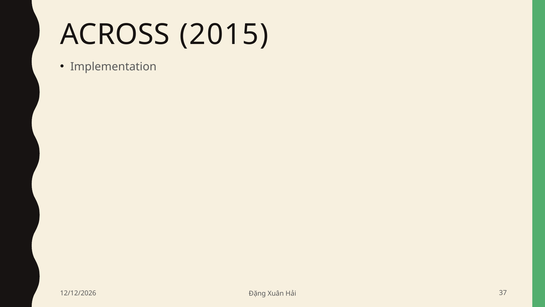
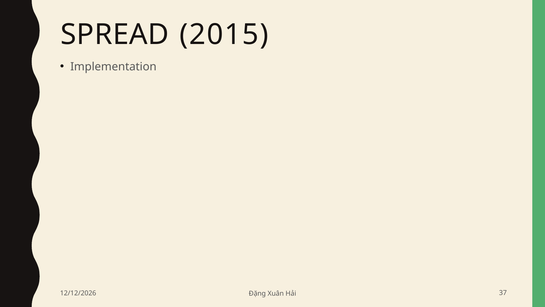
ACROSS: ACROSS -> SPREAD
